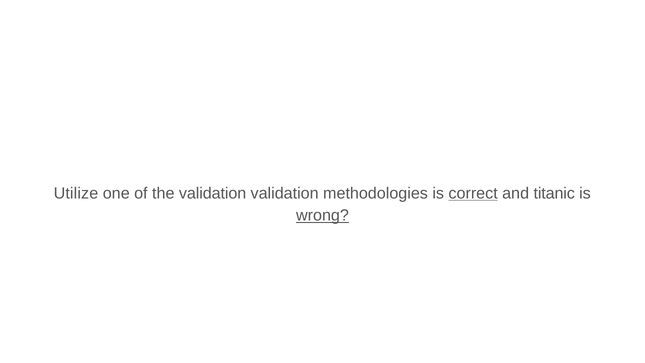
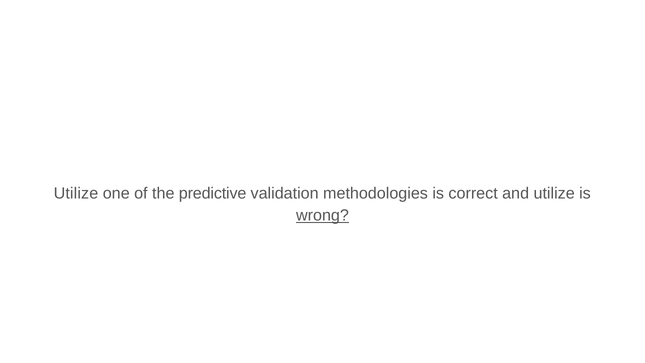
the validation: validation -> predictive
correct underline: present -> none
and titanic: titanic -> utilize
